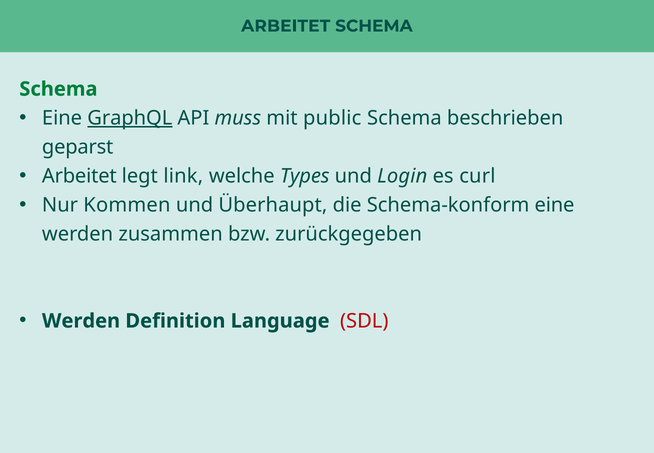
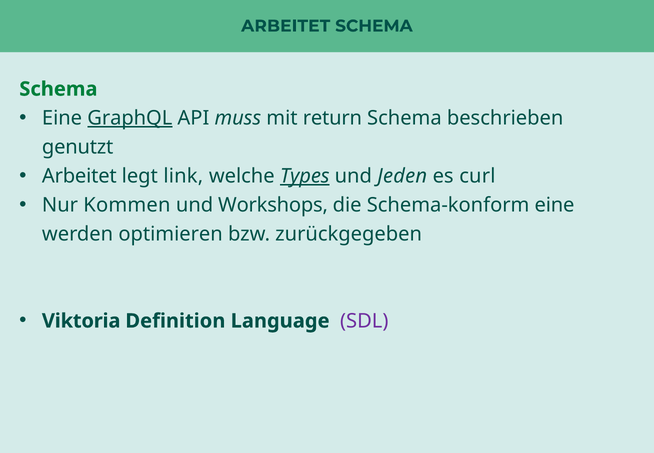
public: public -> return
geparst: geparst -> genutzt
Types underline: none -> present
Login: Login -> Jeden
Überhaupt: Überhaupt -> Workshops
zusammen: zusammen -> optimieren
Werden at (81, 321): Werden -> Viktoria
SDL colour: red -> purple
